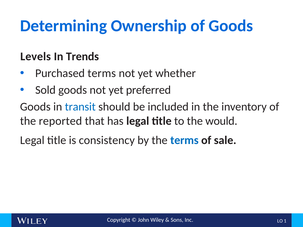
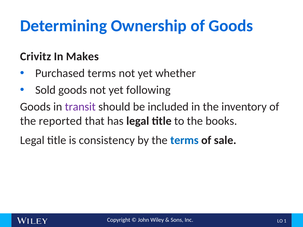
Levels: Levels -> Crivitz
Trends: Trends -> Makes
preferred: preferred -> following
transit colour: blue -> purple
would: would -> books
